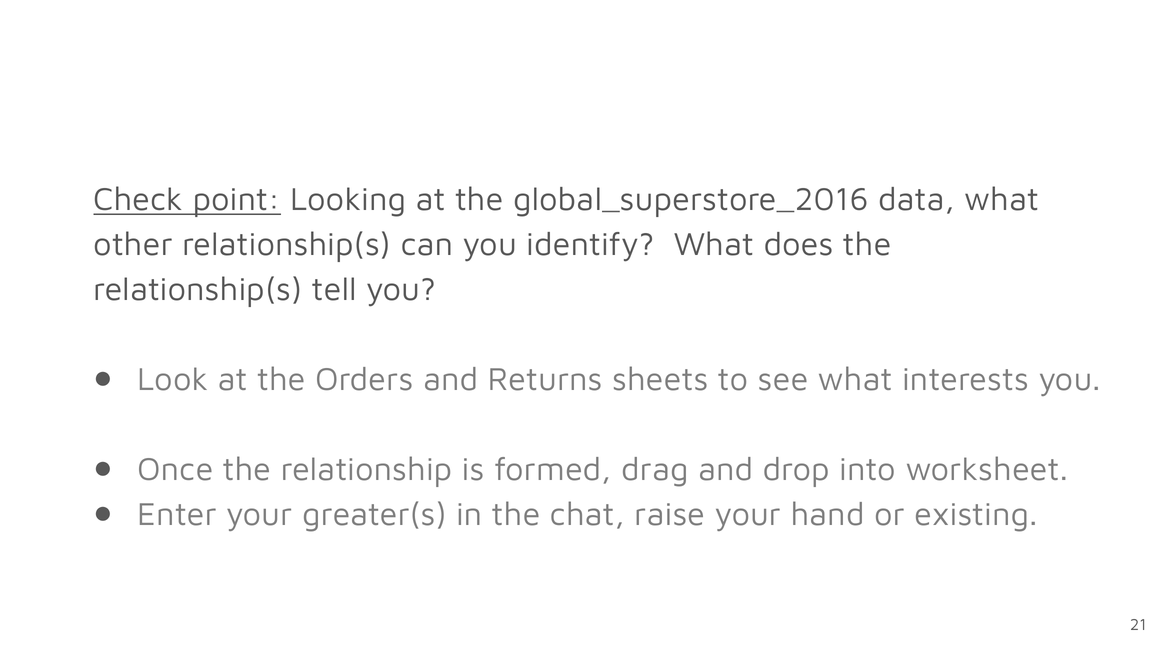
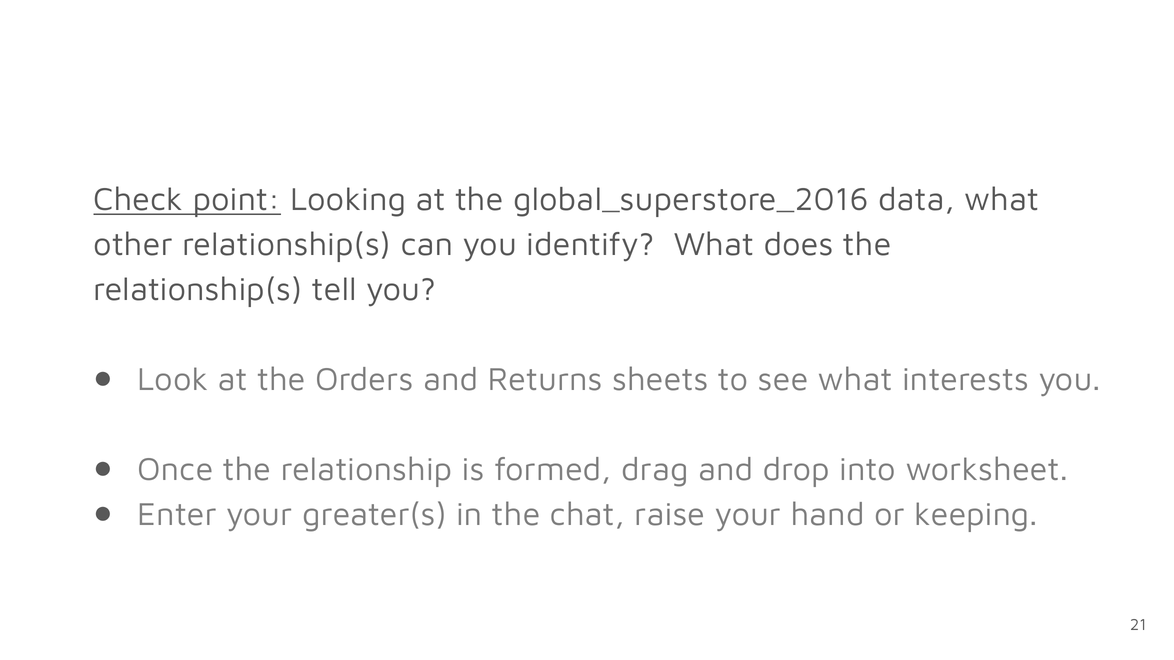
existing: existing -> keeping
